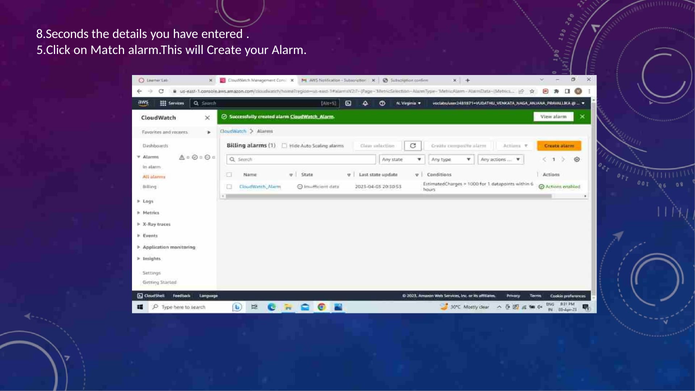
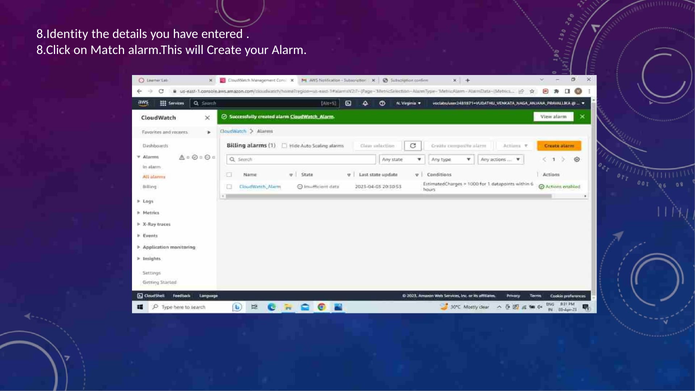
8.Seconds: 8.Seconds -> 8.Identity
5.Click: 5.Click -> 8.Click
